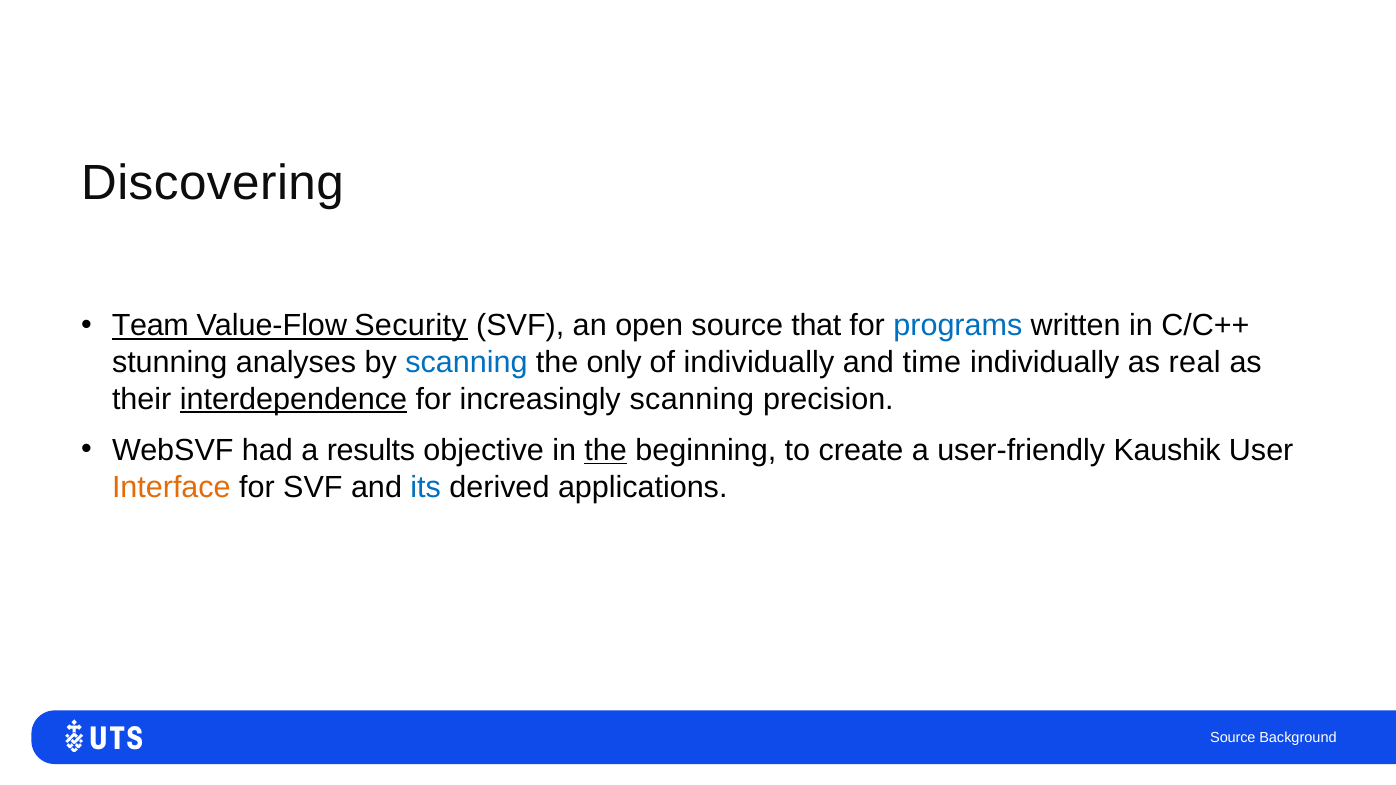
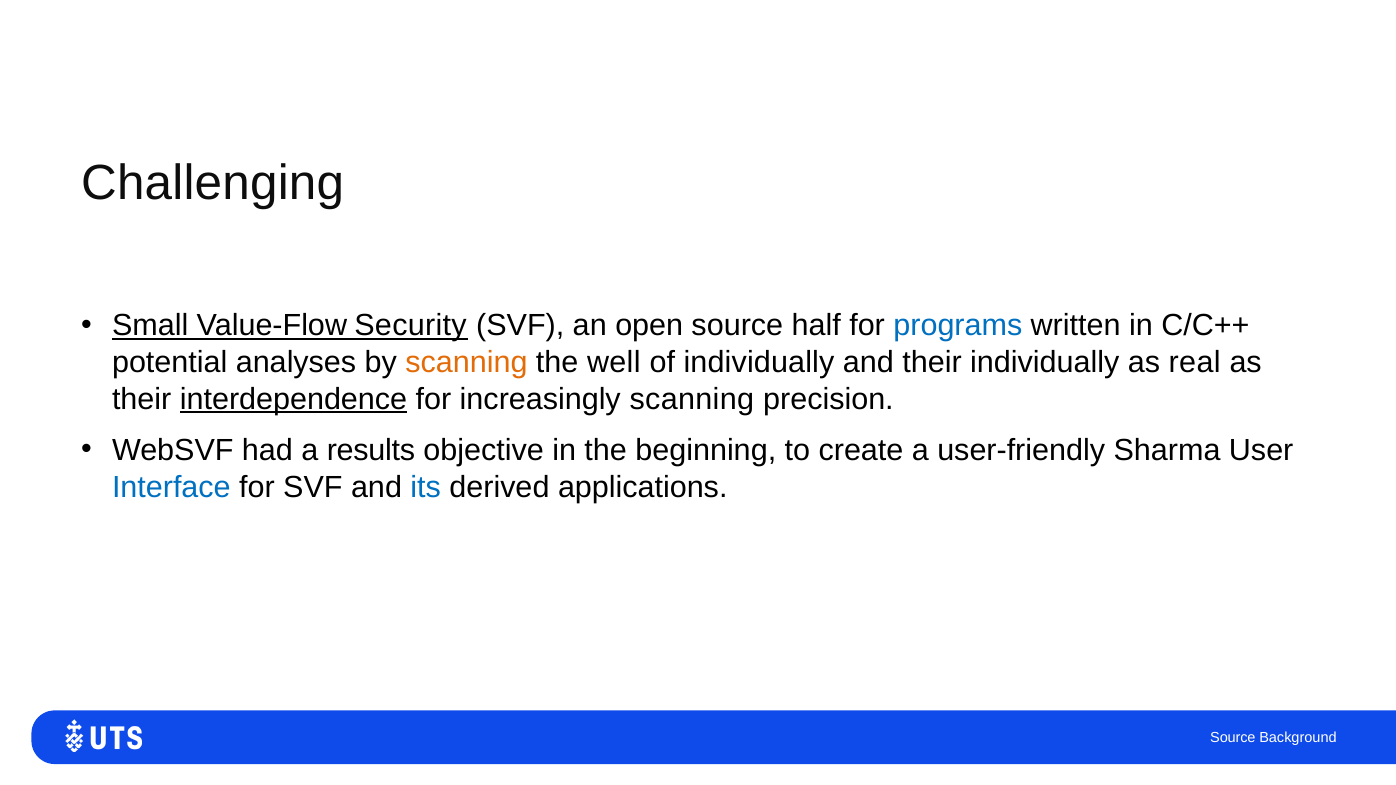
Discovering: Discovering -> Challenging
Team: Team -> Small
that: that -> half
stunning: stunning -> potential
scanning at (466, 363) colour: blue -> orange
only: only -> well
and time: time -> their
the at (606, 450) underline: present -> none
Kaushik: Kaushik -> Sharma
Interface colour: orange -> blue
